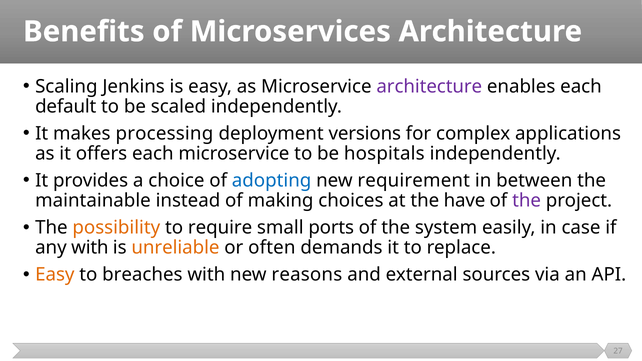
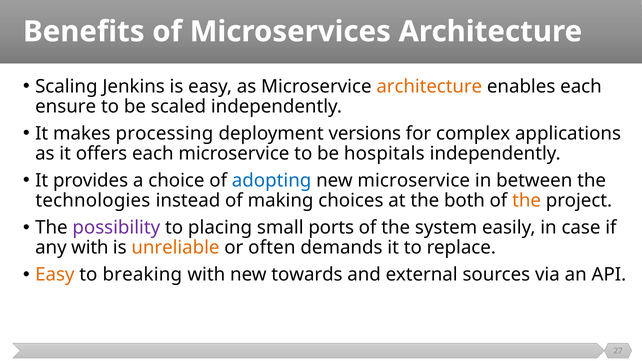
architecture at (429, 86) colour: purple -> orange
default: default -> ensure
new requirement: requirement -> microservice
maintainable: maintainable -> technologies
have: have -> both
the at (527, 201) colour: purple -> orange
possibility colour: orange -> purple
require: require -> placing
breaches: breaches -> breaking
reasons: reasons -> towards
